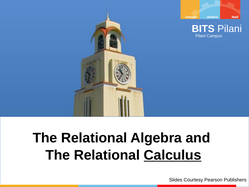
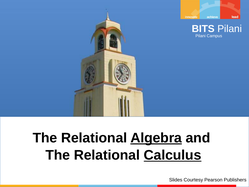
Algebra underline: none -> present
